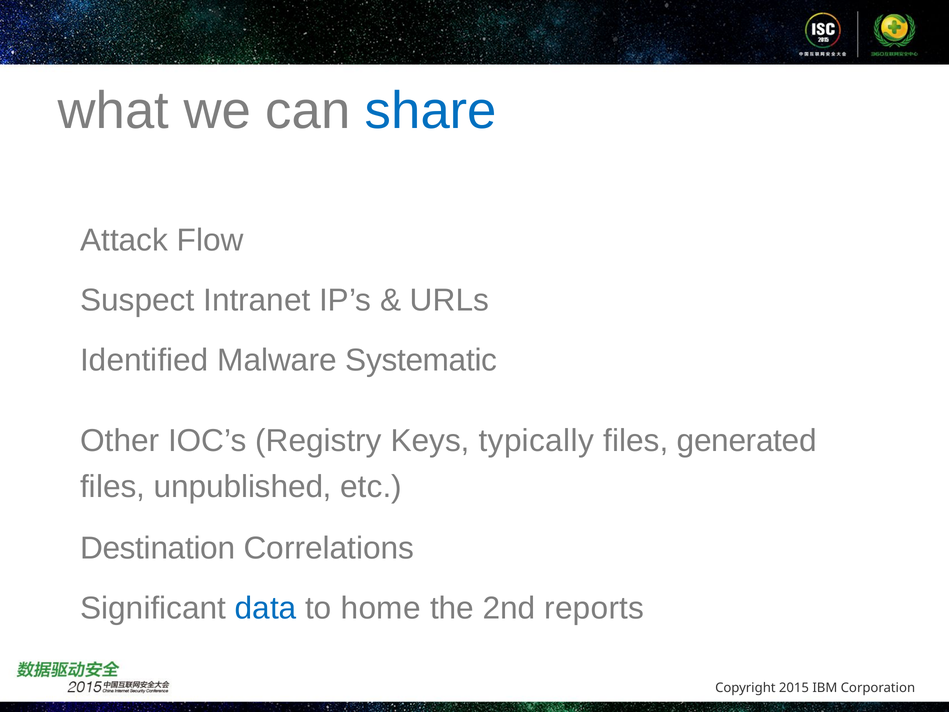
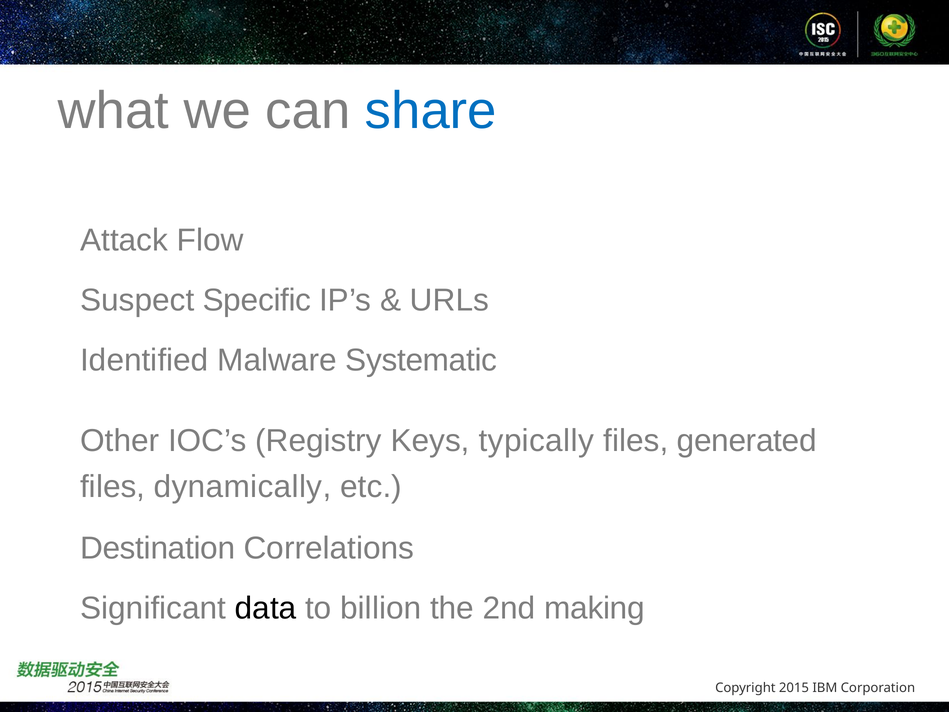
Intranet: Intranet -> Specific
unpublished: unpublished -> dynamically
data colour: blue -> black
home: home -> billion
reports: reports -> making
